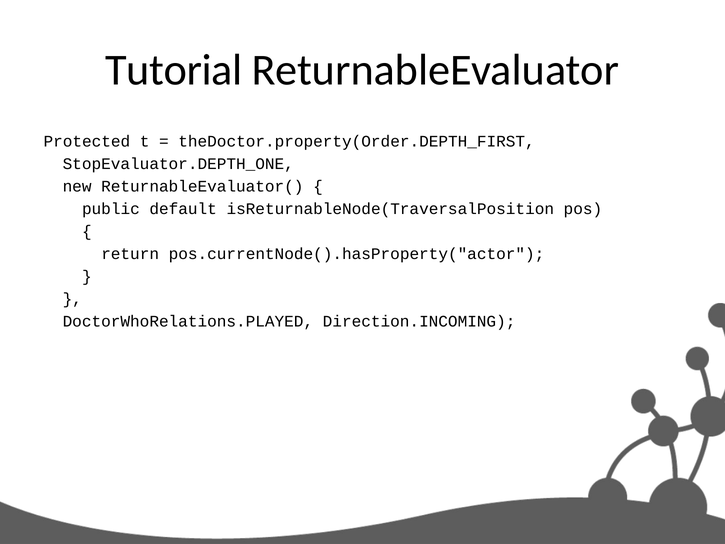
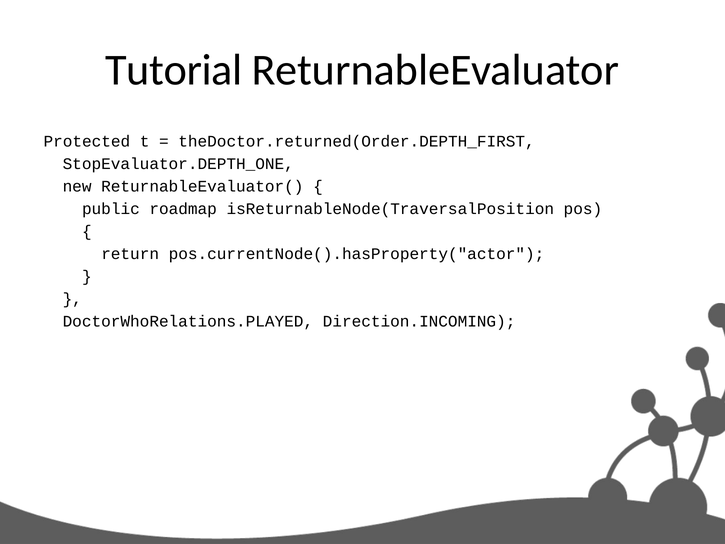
theDoctor.property(Order.DEPTH_FIRST: theDoctor.property(Order.DEPTH_FIRST -> theDoctor.returned(Order.DEPTH_FIRST
default: default -> roadmap
